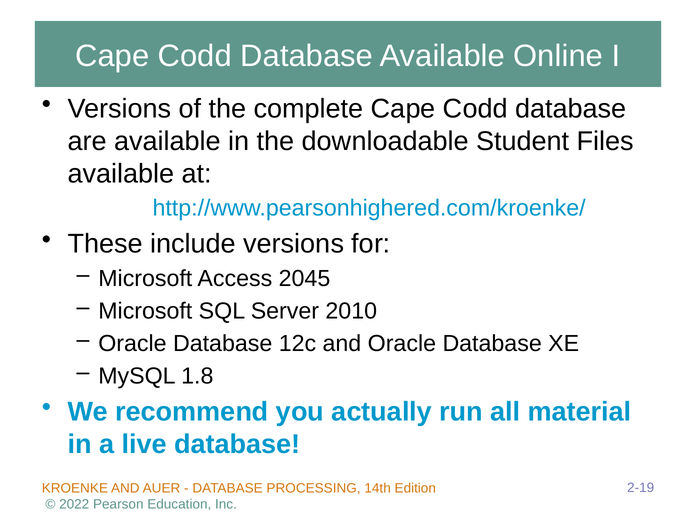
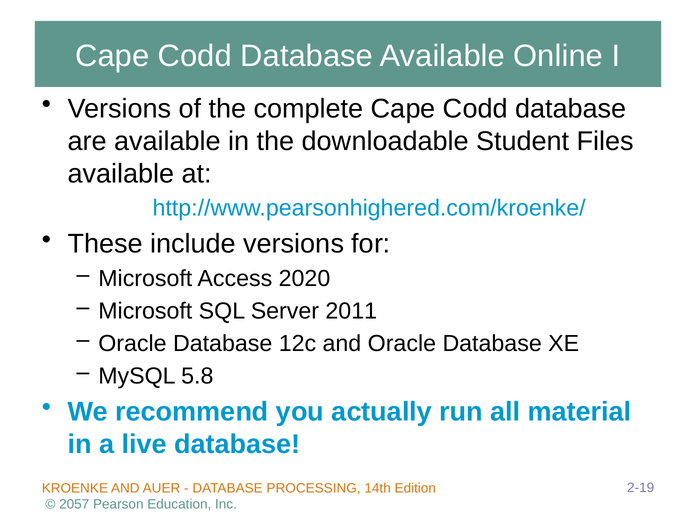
2045: 2045 -> 2020
2010: 2010 -> 2011
1.8: 1.8 -> 5.8
2022: 2022 -> 2057
